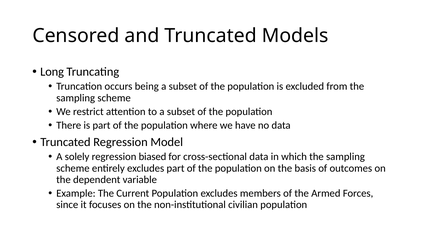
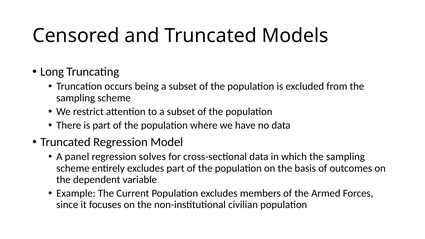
solely: solely -> panel
biased: biased -> solves
